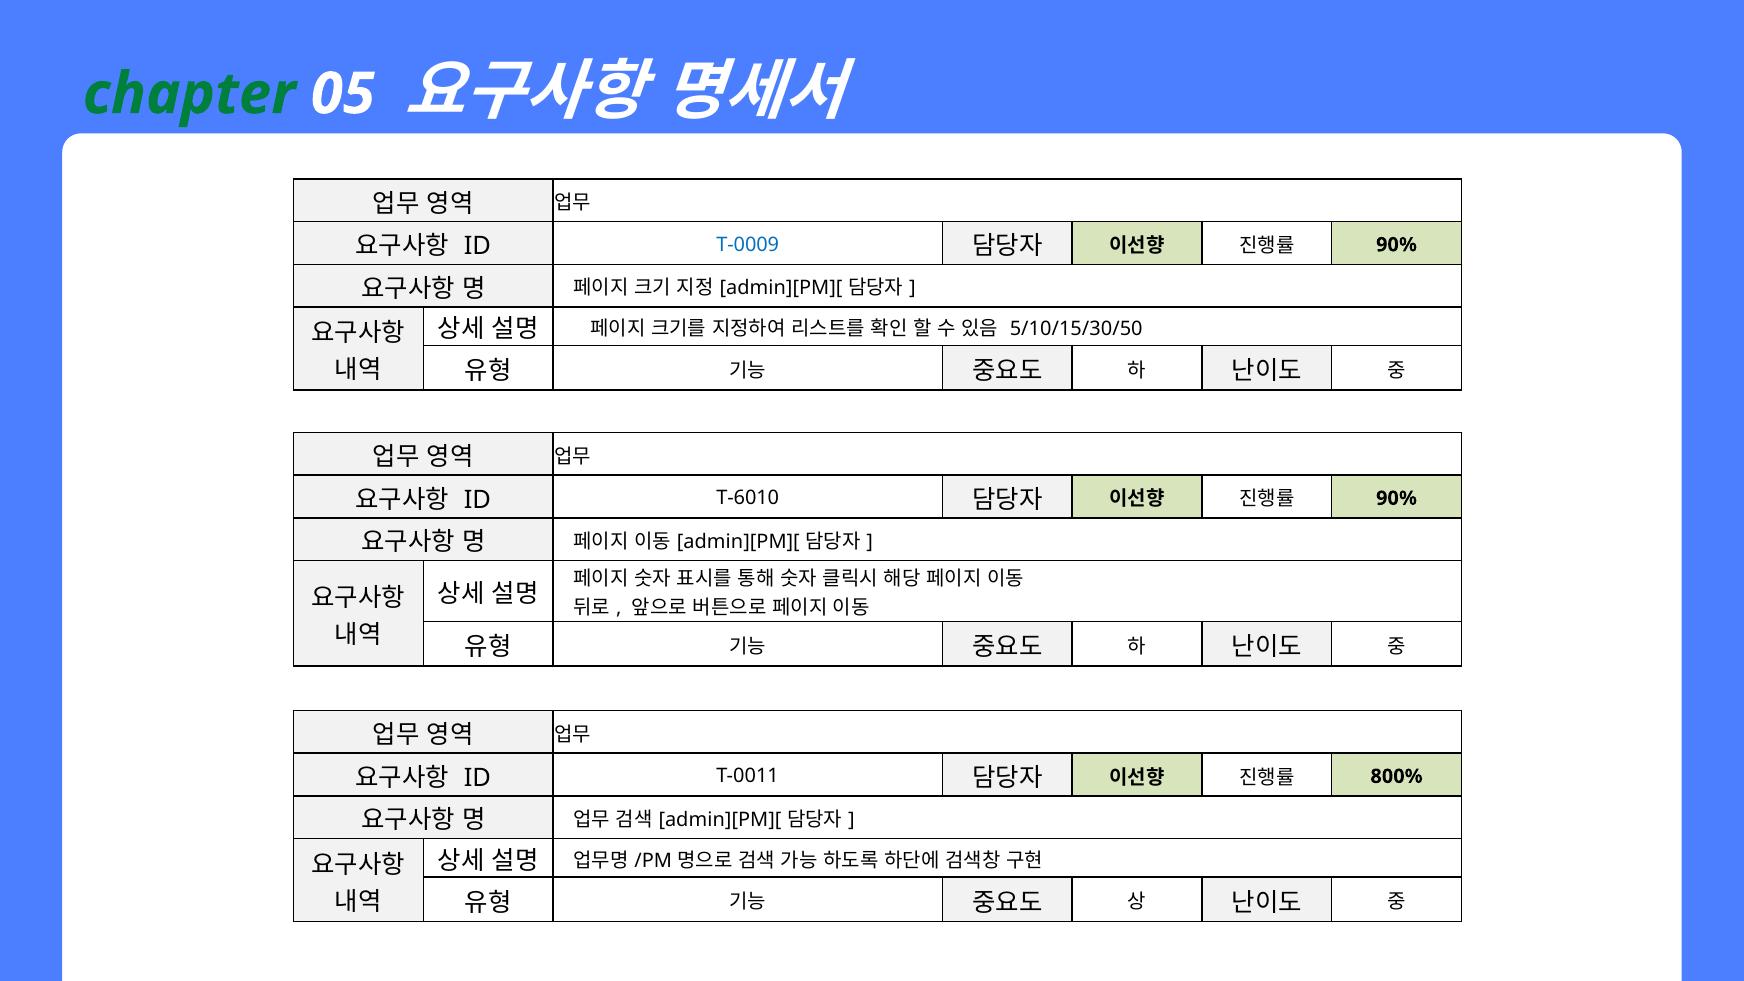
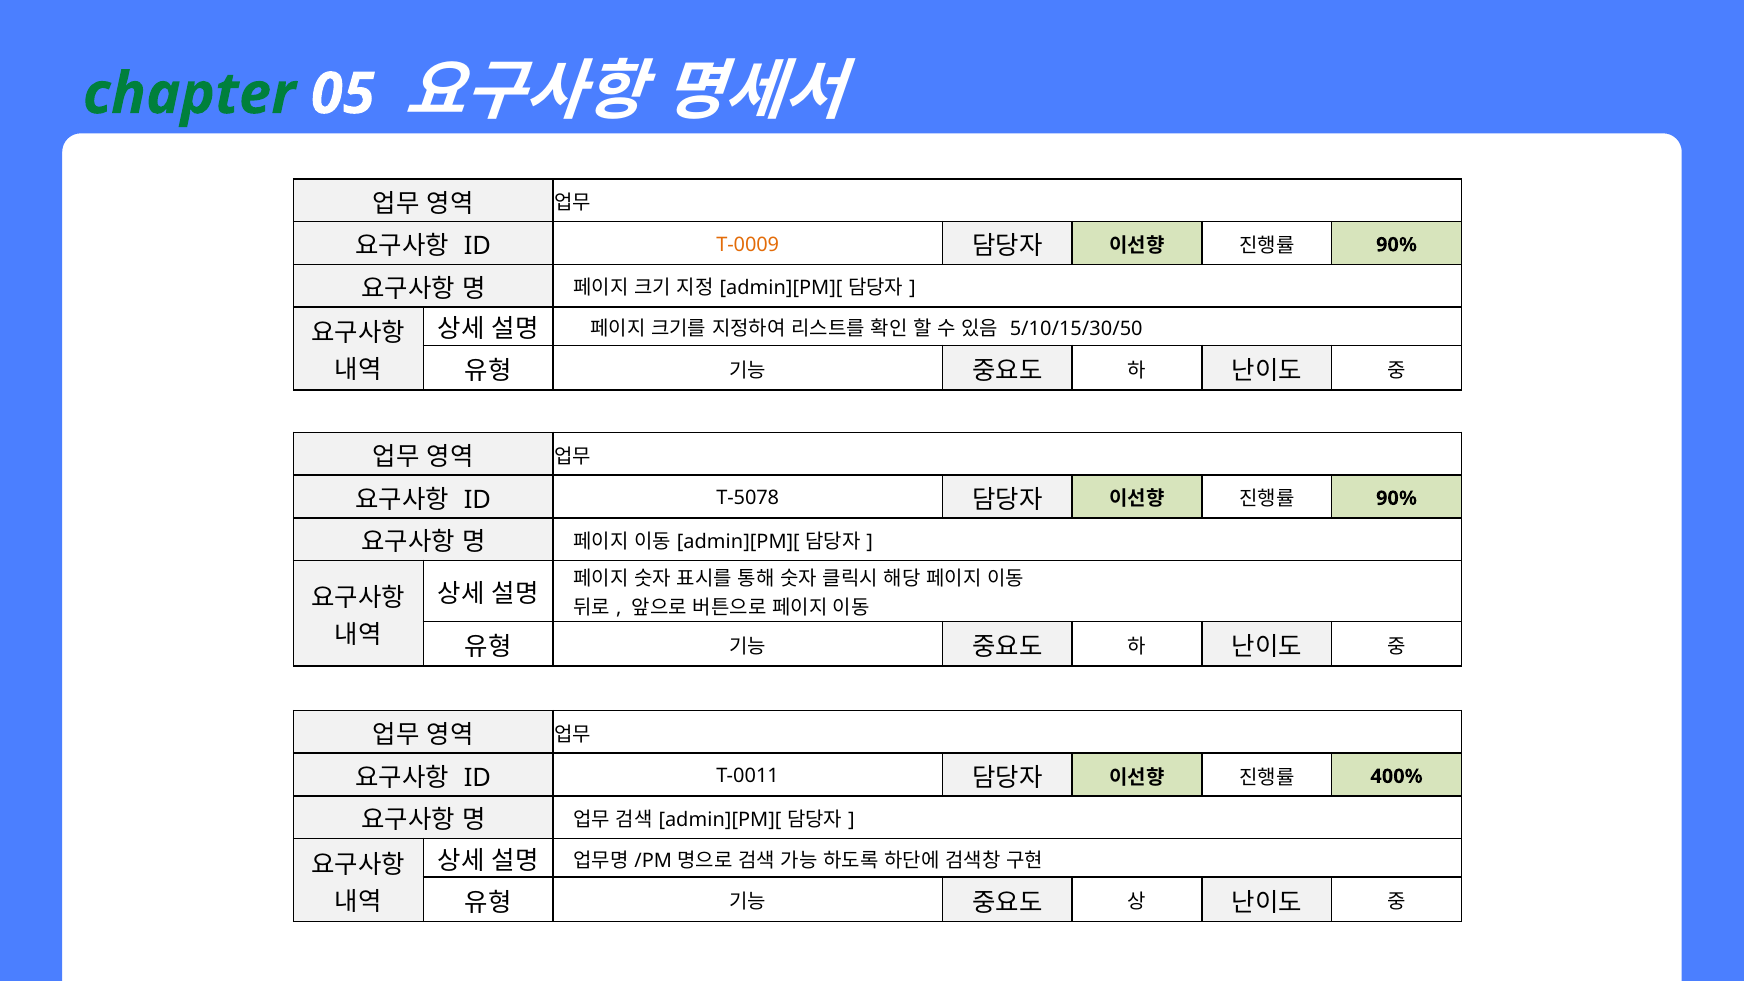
T-0009 colour: blue -> orange
T-6010: T-6010 -> T-5078
800%: 800% -> 400%
